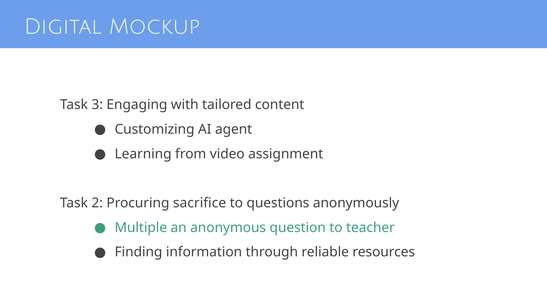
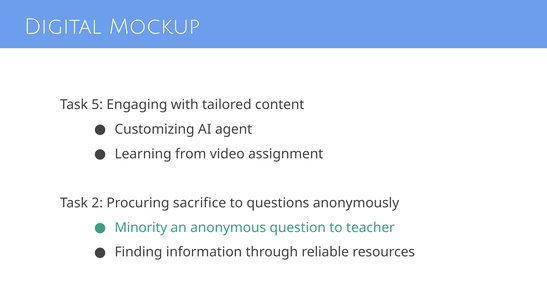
3: 3 -> 5
Multiple: Multiple -> Minority
